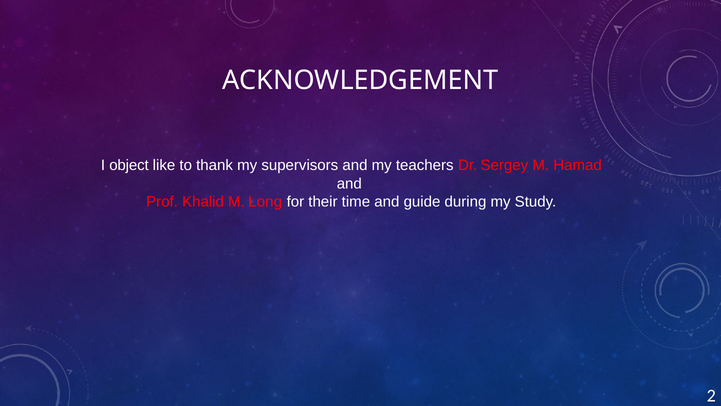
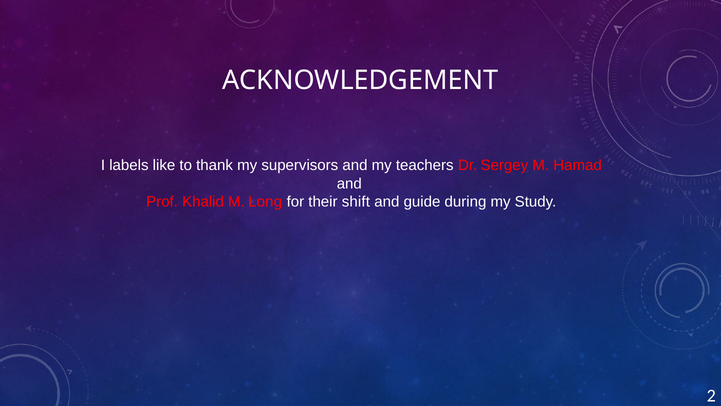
object: object -> labels
time: time -> shift
